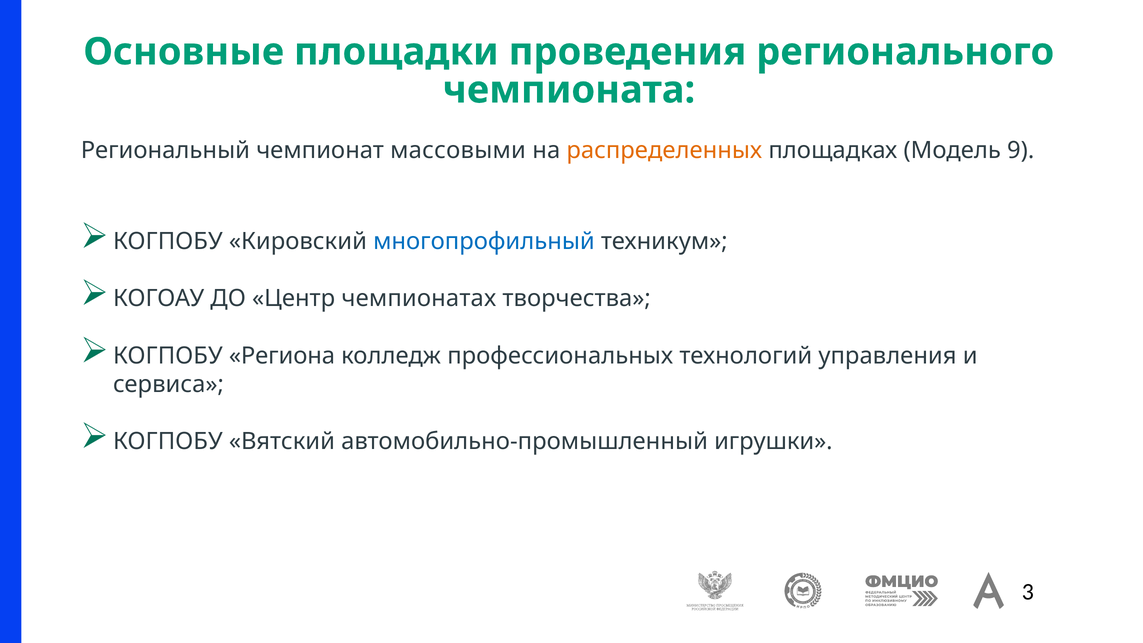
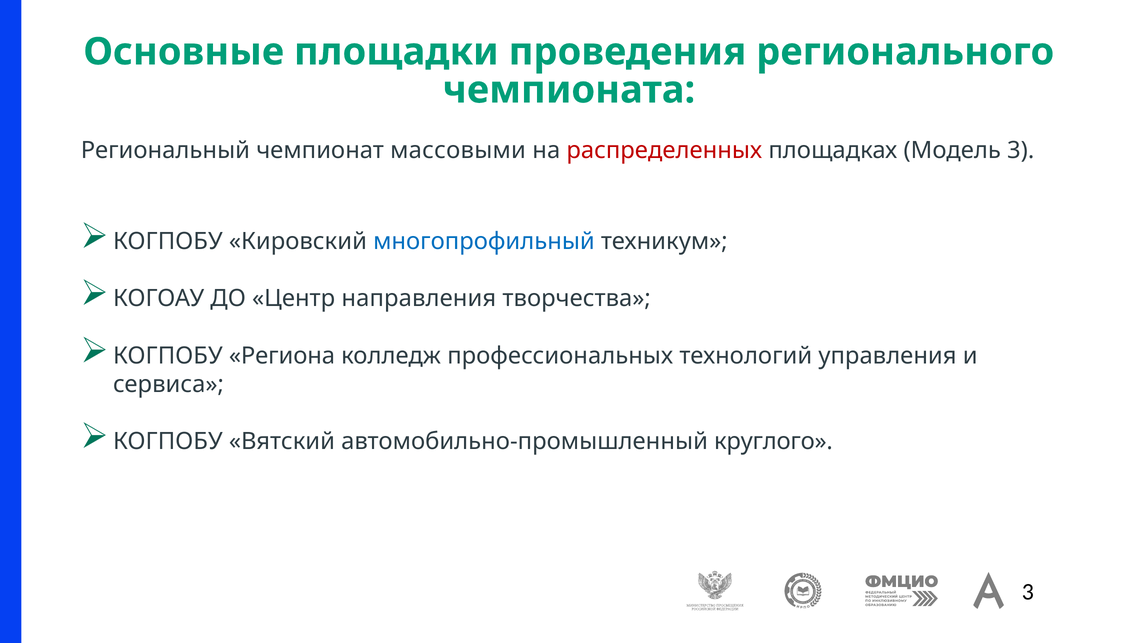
распределенных colour: orange -> red
Модель 9: 9 -> 3
чемпионатах: чемпионатах -> направления
игрушки: игрушки -> круглого
